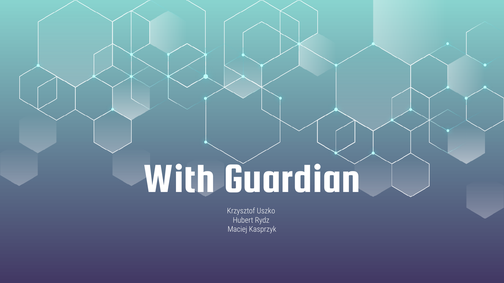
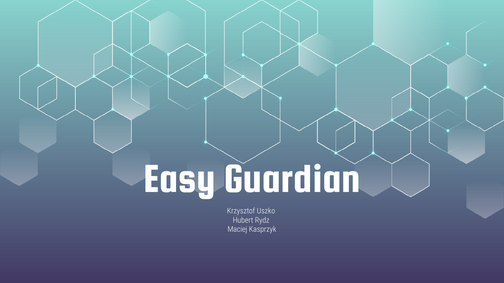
With: With -> Easy
